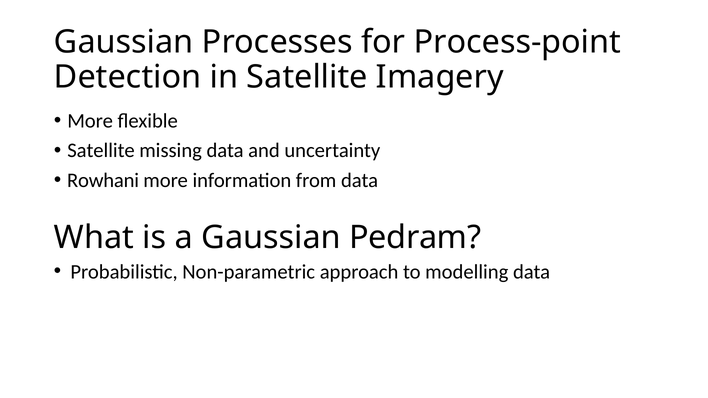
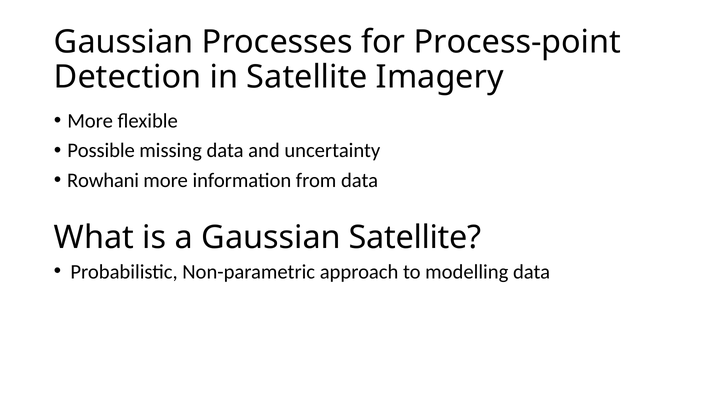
Satellite at (101, 151): Satellite -> Possible
Gaussian Pedram: Pedram -> Satellite
